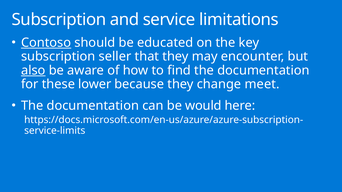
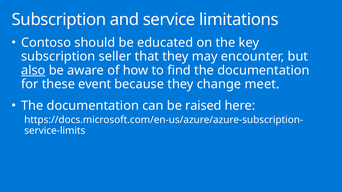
Contoso underline: present -> none
lower: lower -> event
would: would -> raised
